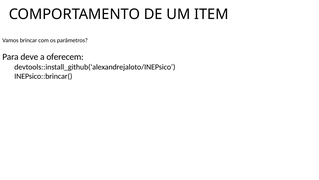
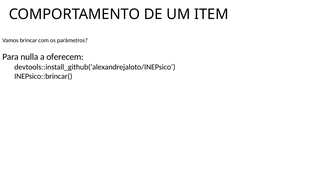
deve: deve -> nulla
